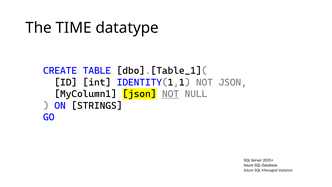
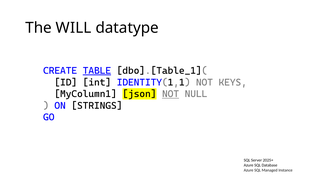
TIME: TIME -> WILL
TABLE underline: none -> present
NOT JSON: JSON -> KEYS
